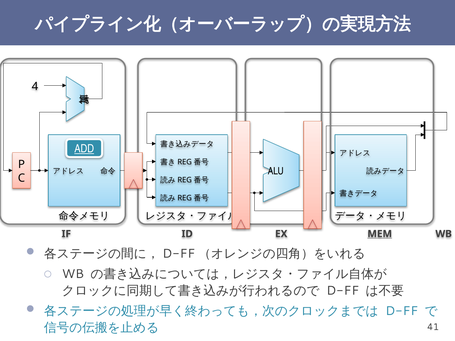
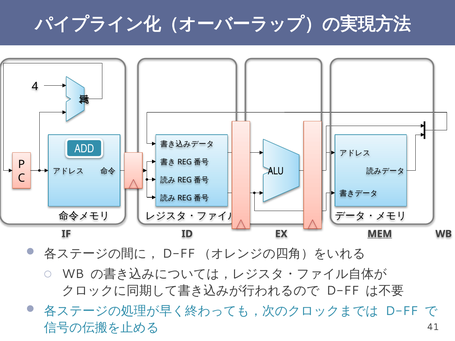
ADD underline: present -> none
